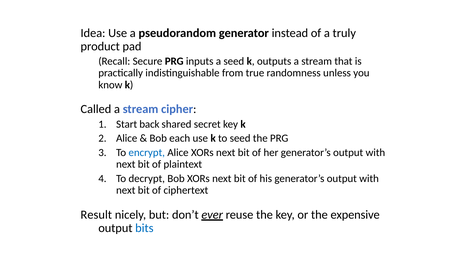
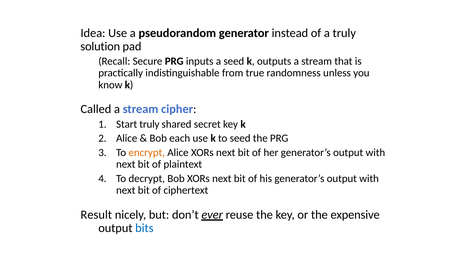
product: product -> solution
Start back: back -> truly
encrypt colour: blue -> orange
